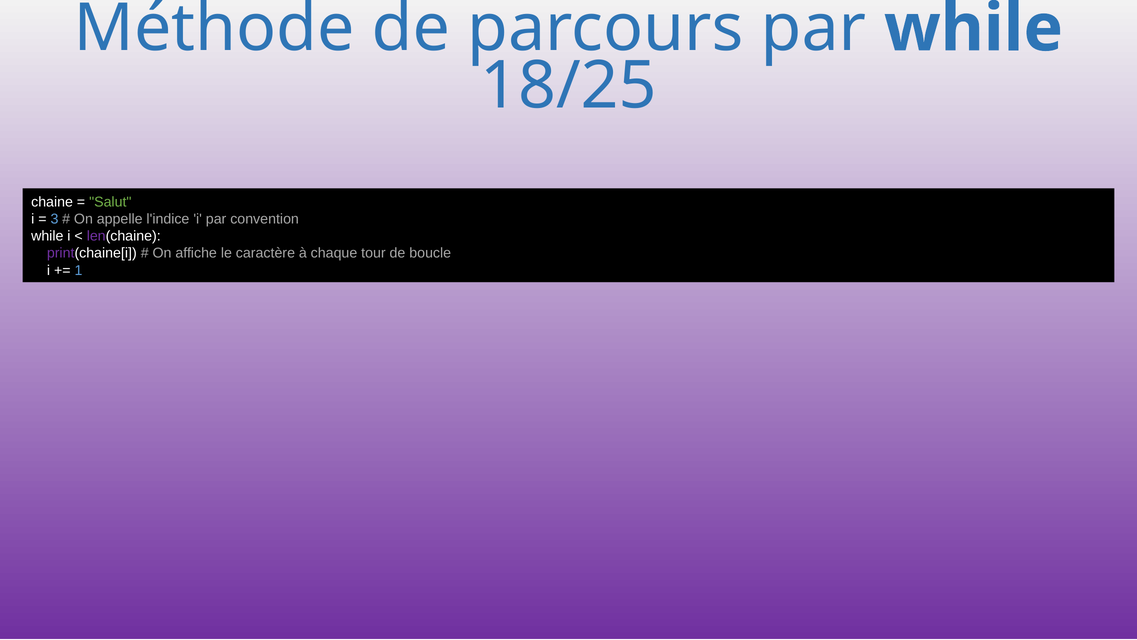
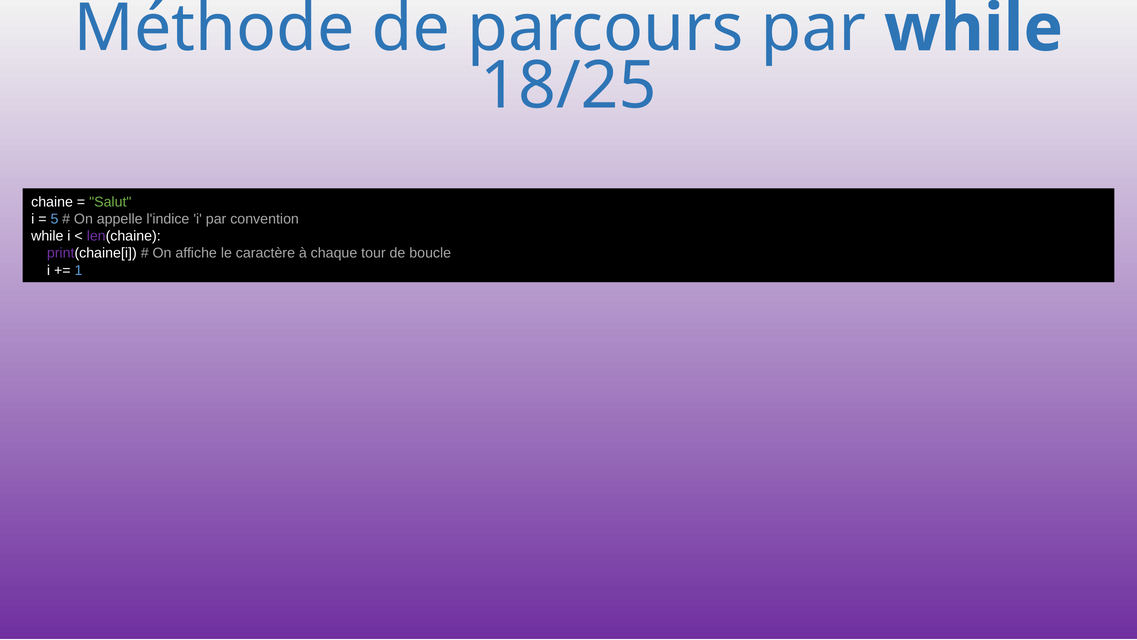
3: 3 -> 5
